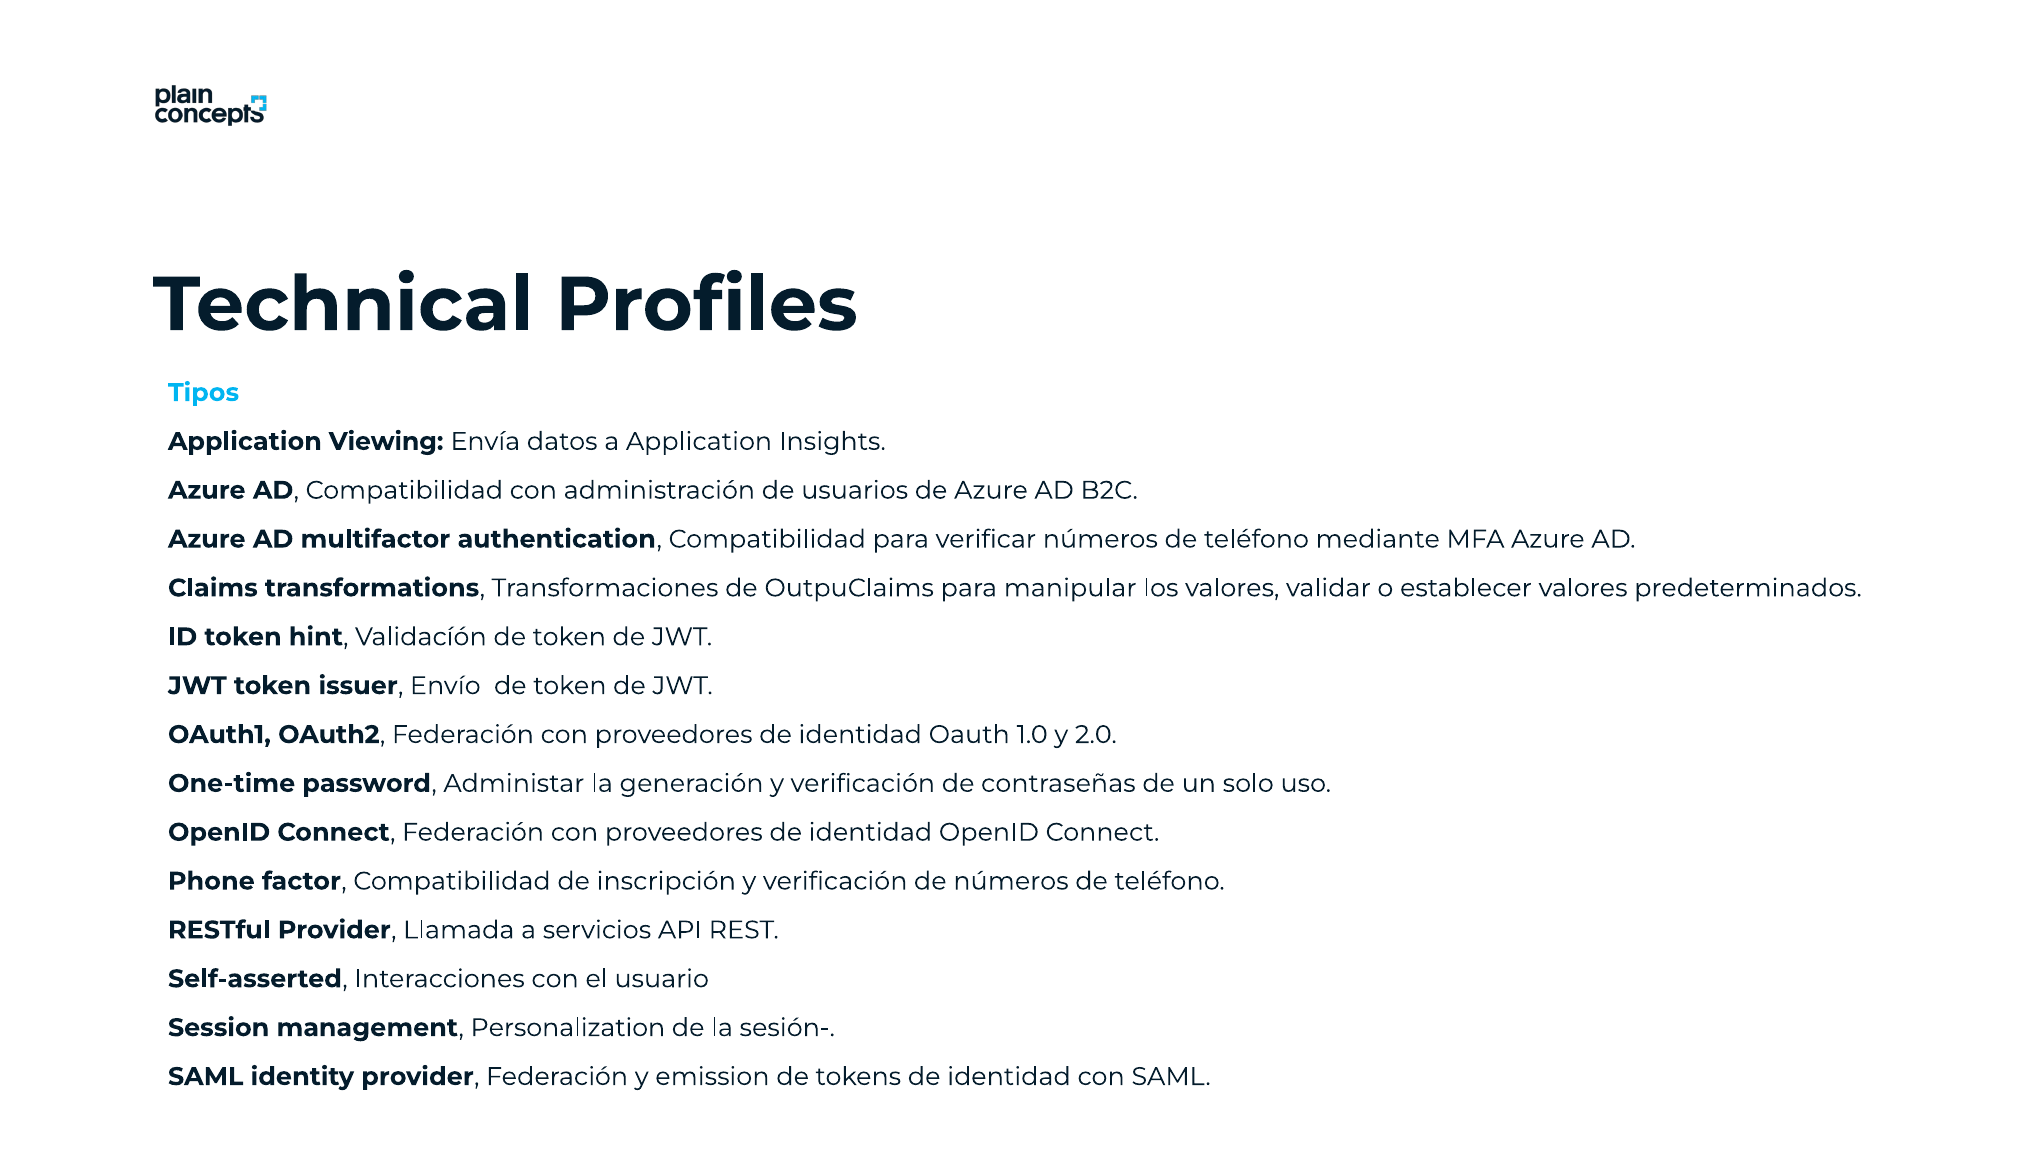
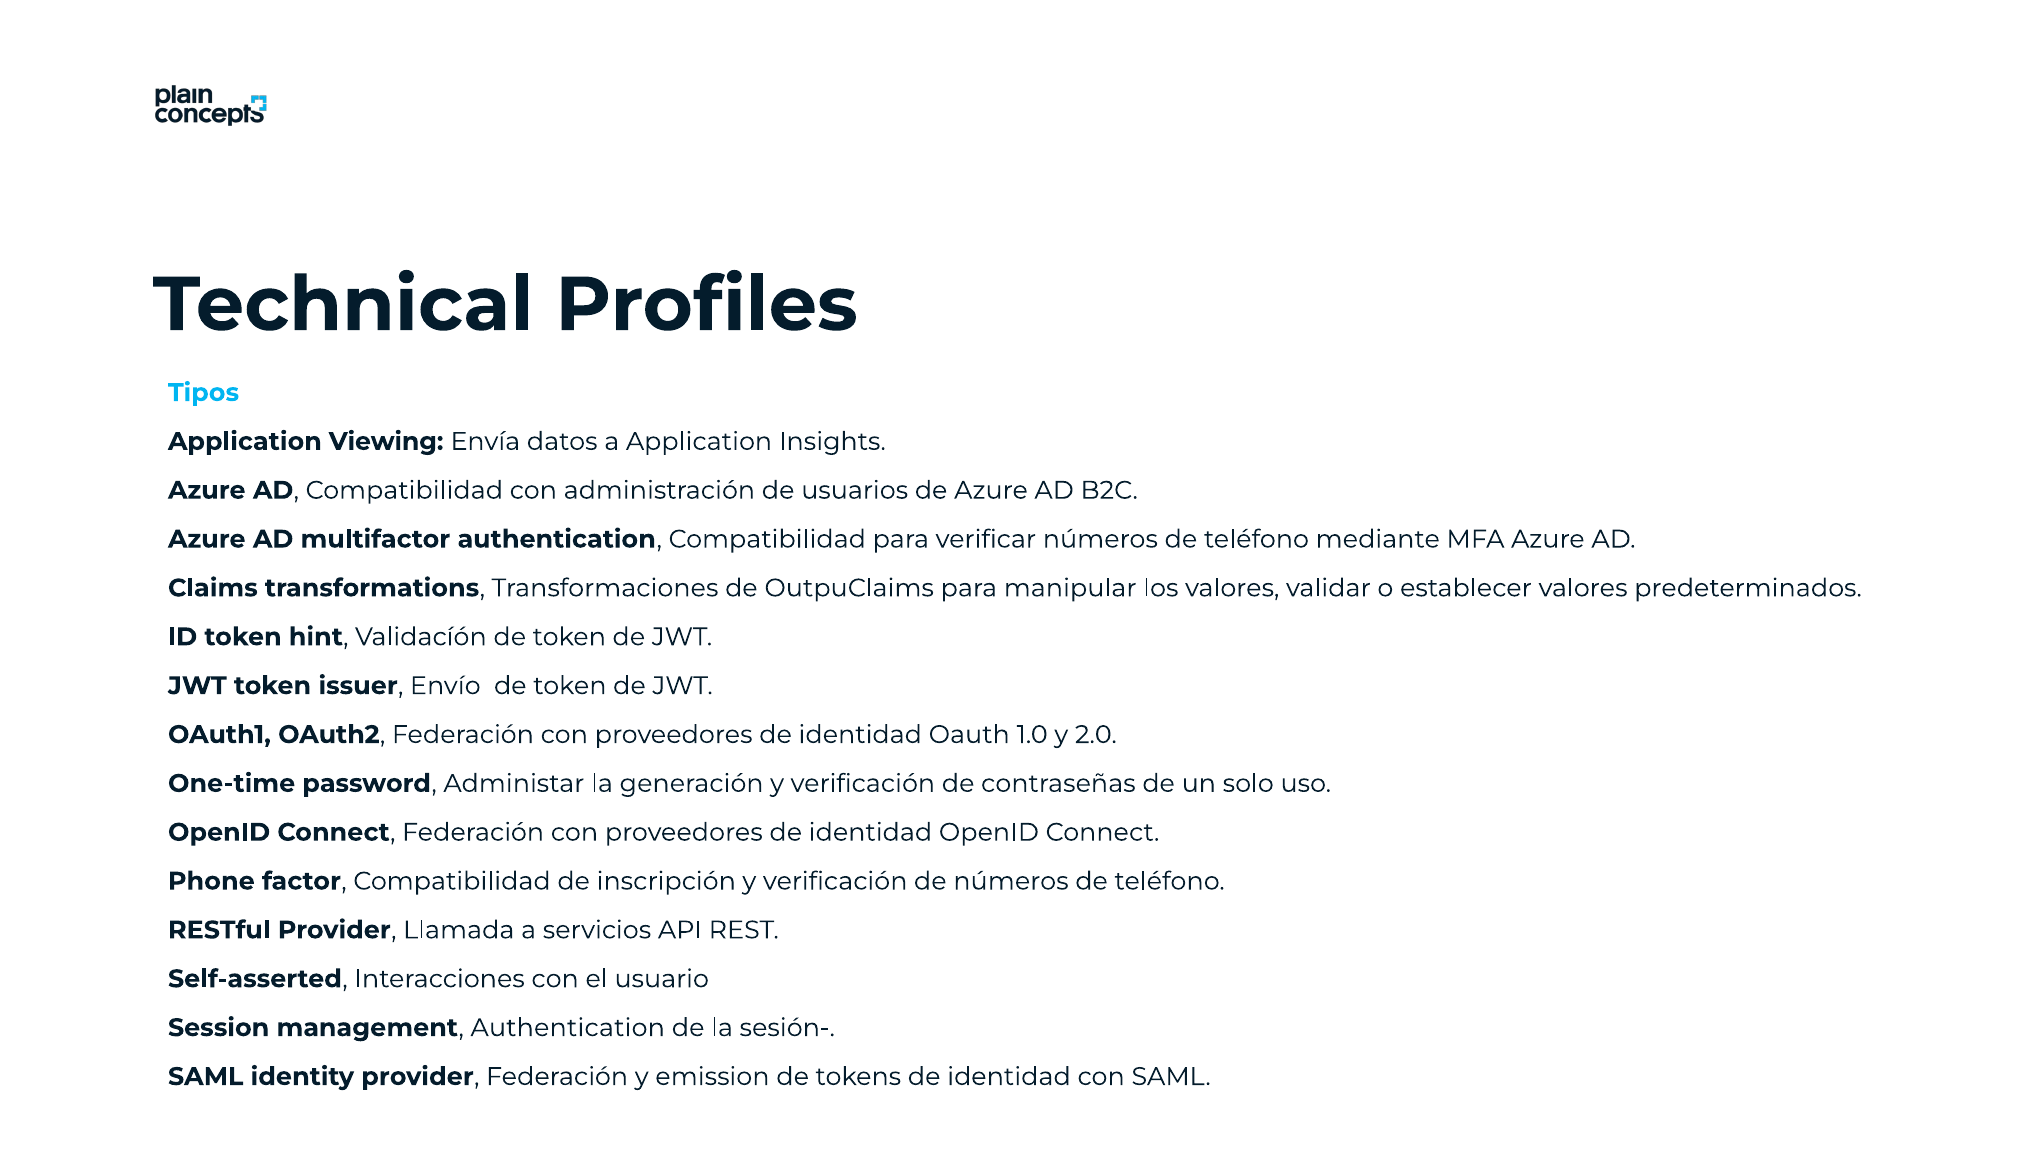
management Personalization: Personalization -> Authentication
